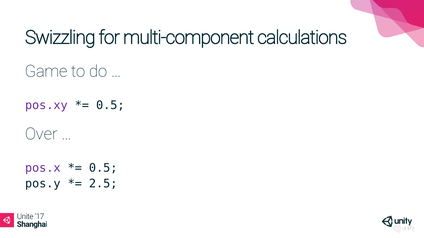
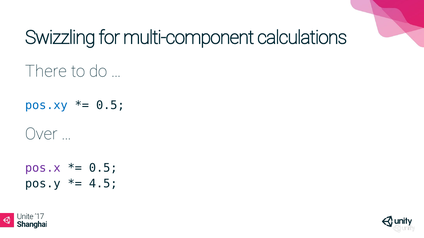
Game: Game -> There
pos.xy colour: purple -> blue
2.5: 2.5 -> 4.5
